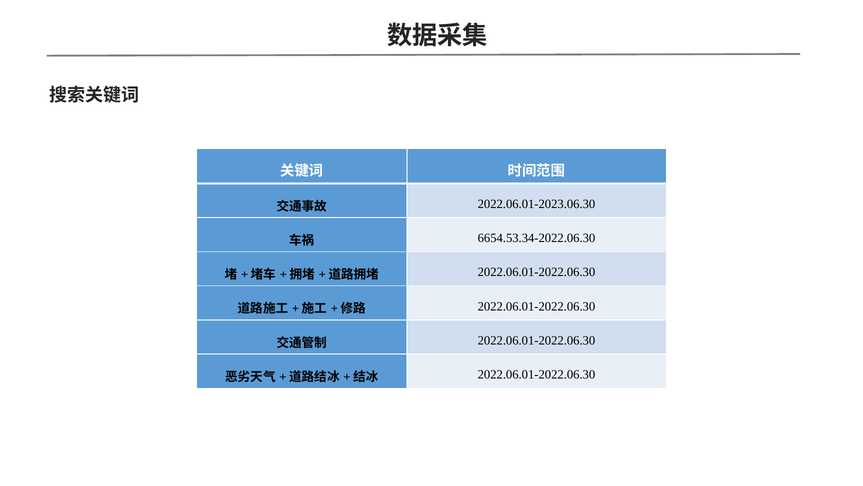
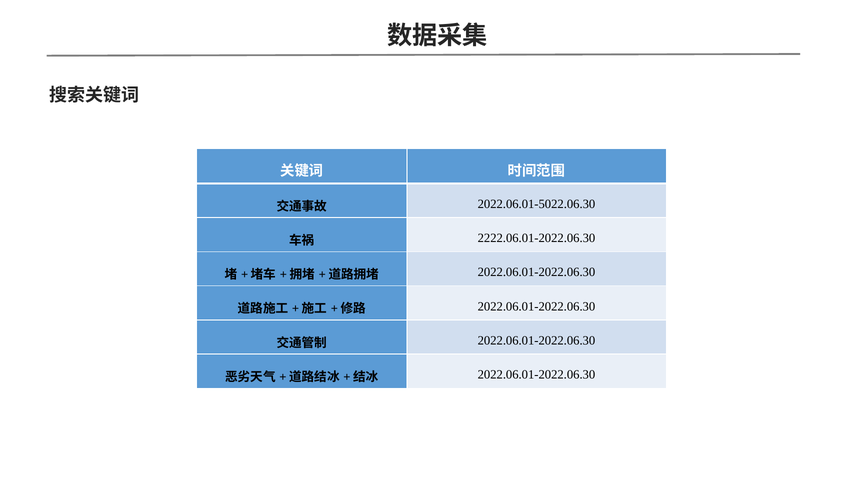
2022.06.01-2023.06.30: 2022.06.01-2023.06.30 -> 2022.06.01-5022.06.30
6654.53.34-2022.06.30: 6654.53.34-2022.06.30 -> 2222.06.01-2022.06.30
